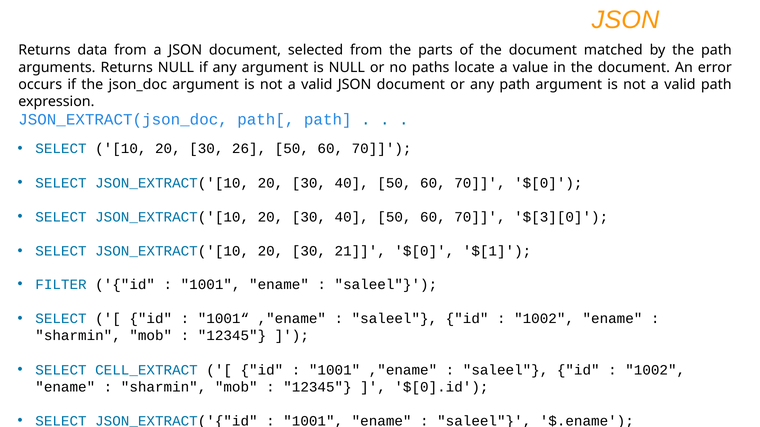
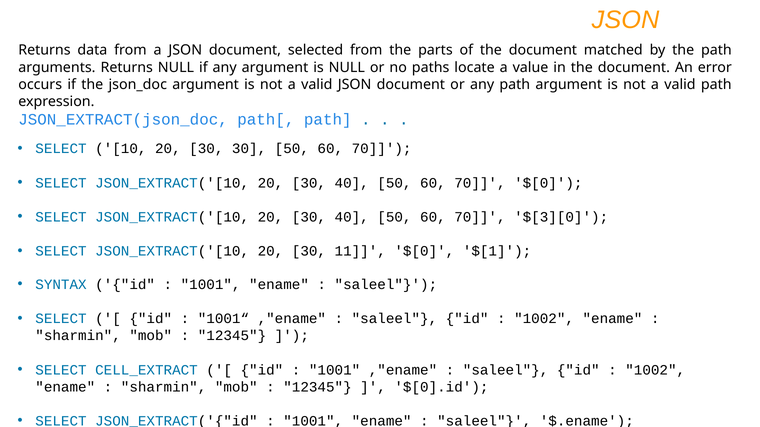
30 26: 26 -> 30
21: 21 -> 11
FILTER: FILTER -> SYNTAX
